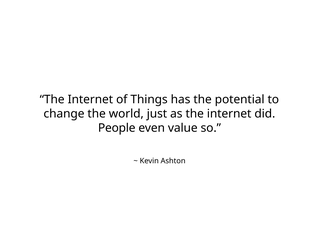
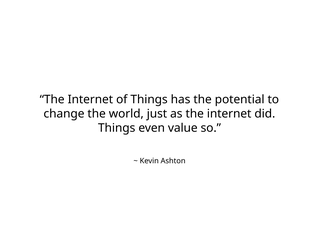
People at (117, 128): People -> Things
